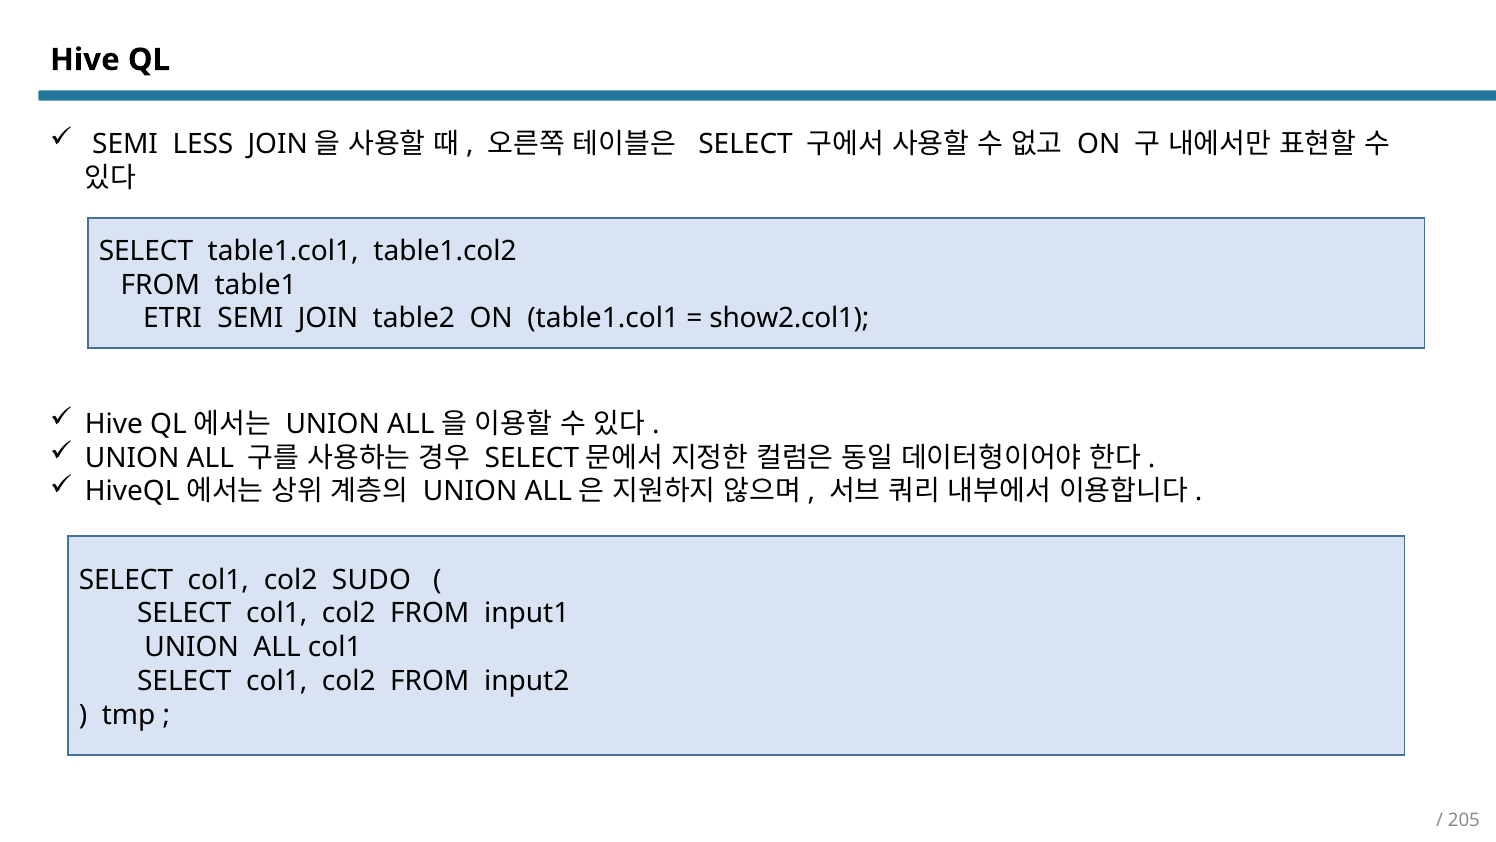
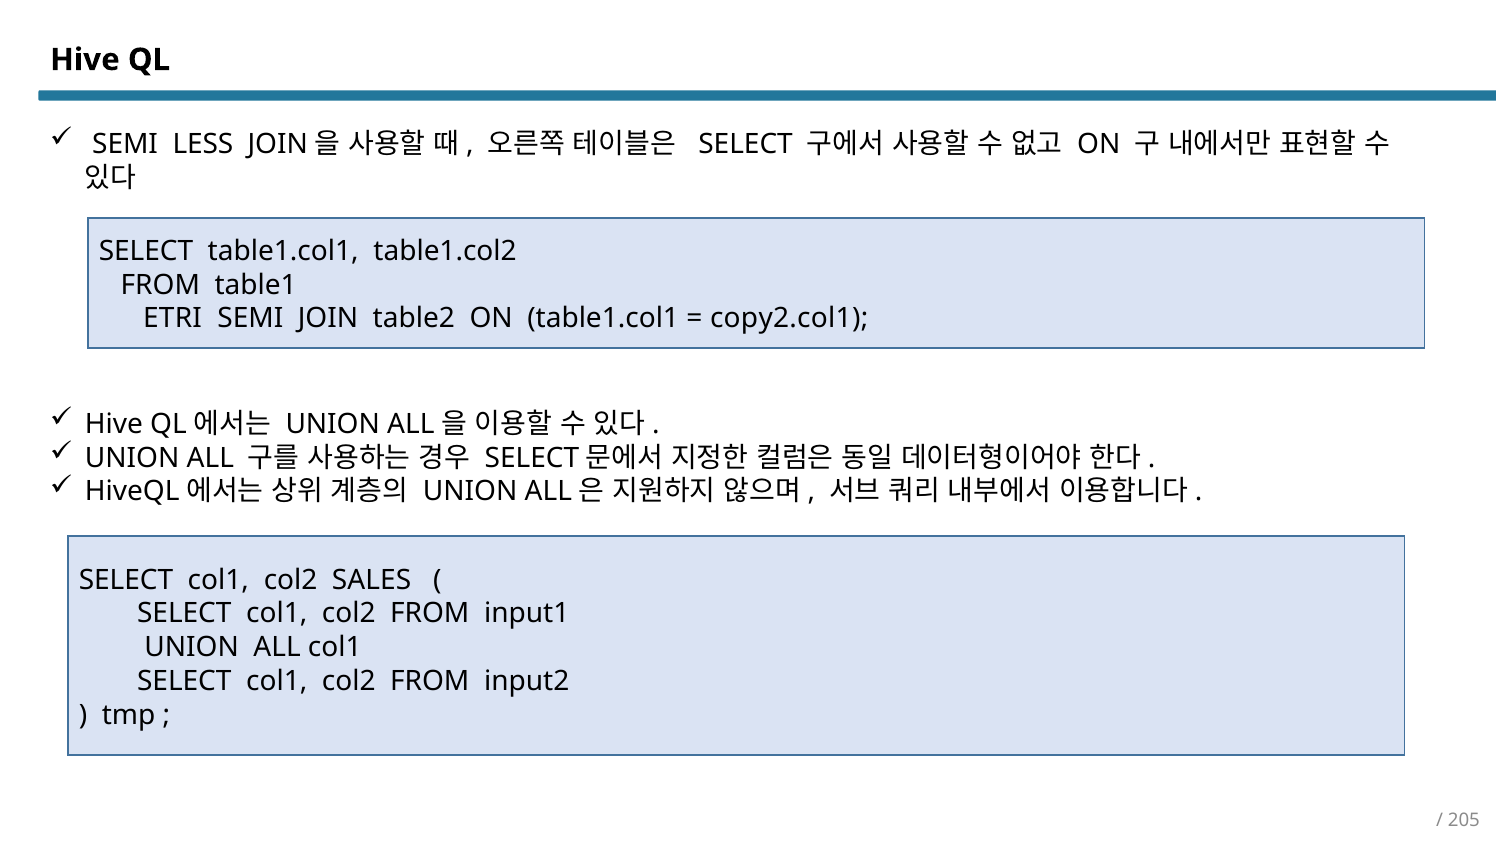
show2.col1: show2.col1 -> copy2.col1
SUDO: SUDO -> SALES
